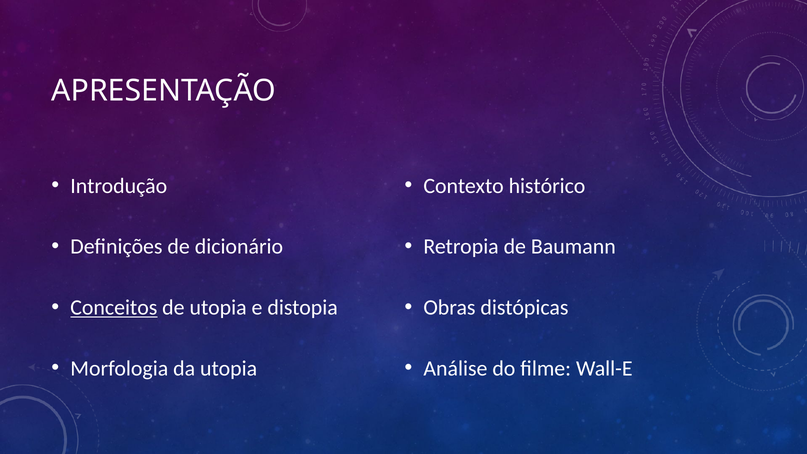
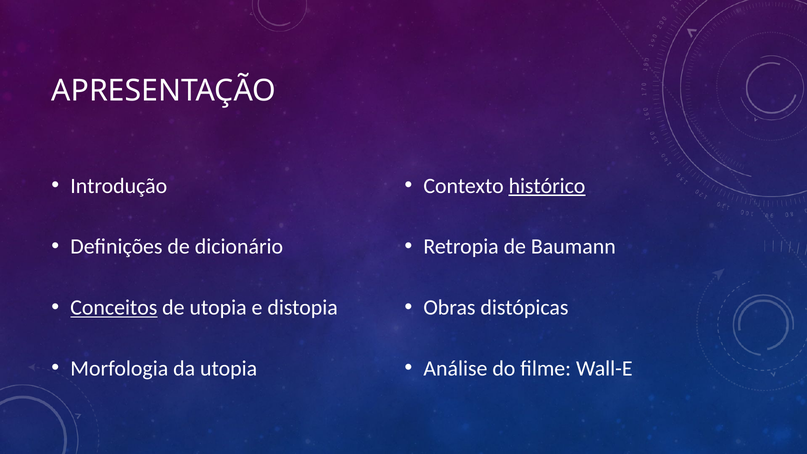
histórico underline: none -> present
